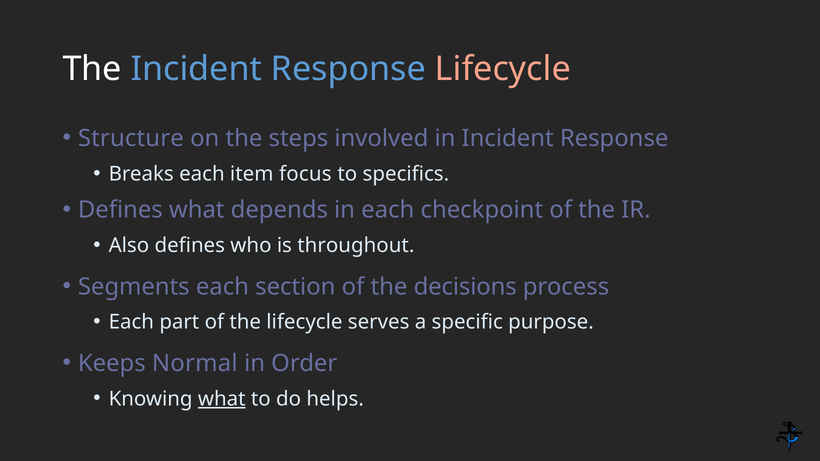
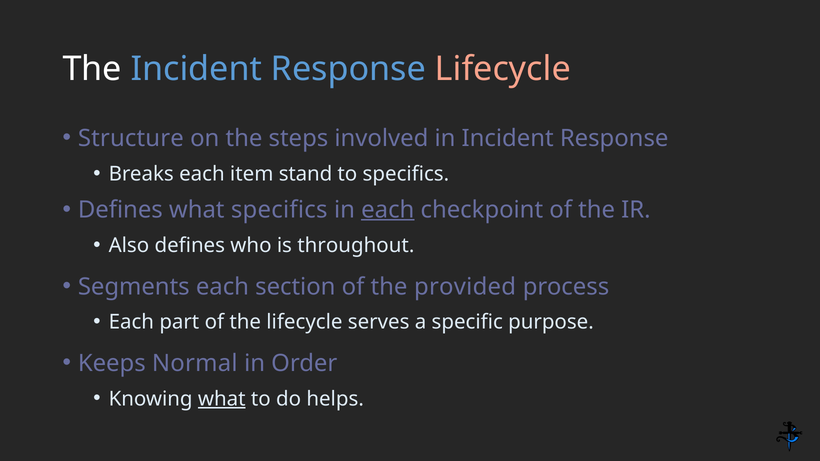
focus: focus -> stand
what depends: depends -> specifics
each at (388, 210) underline: none -> present
decisions: decisions -> provided
